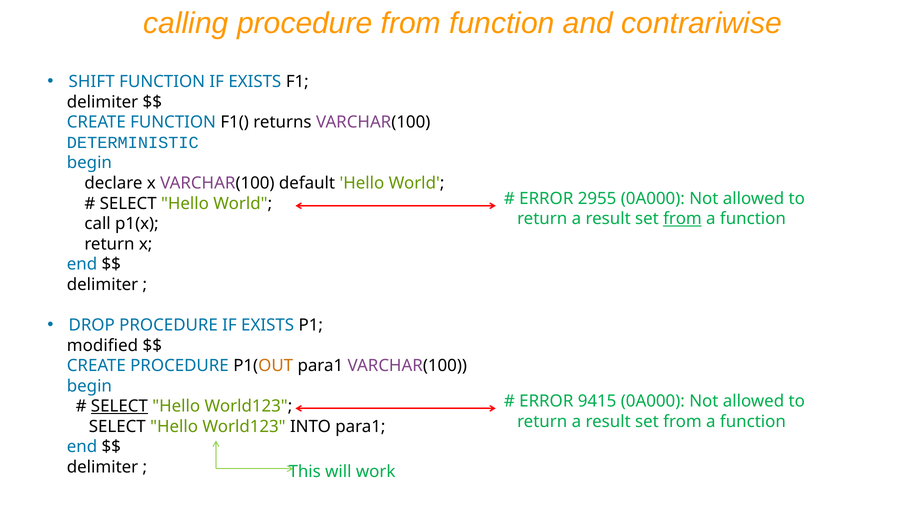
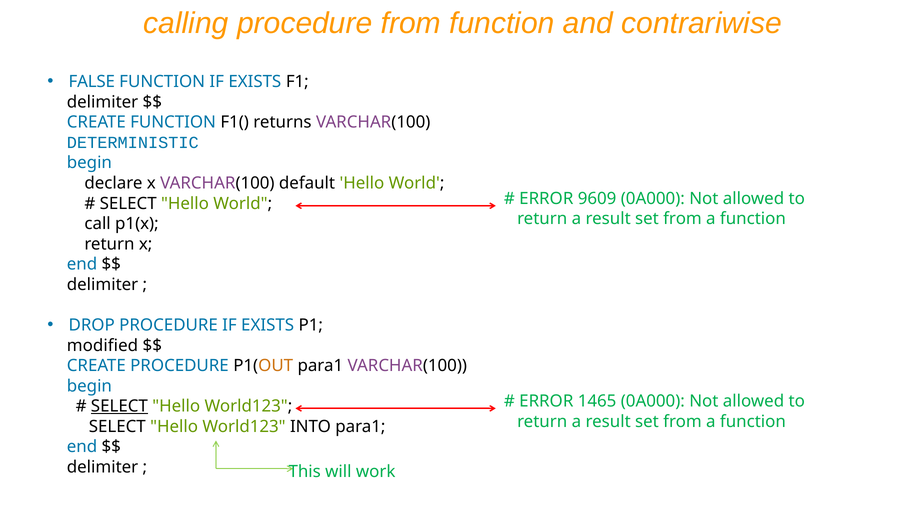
SHIFT: SHIFT -> FALSE
2955: 2955 -> 9609
from at (682, 219) underline: present -> none
9415: 9415 -> 1465
